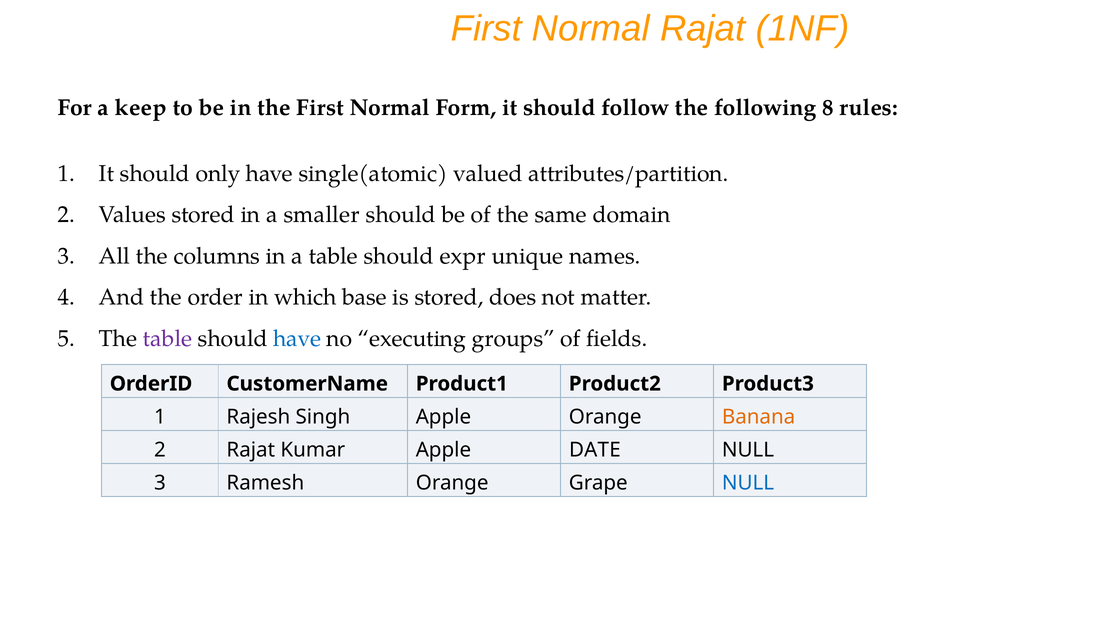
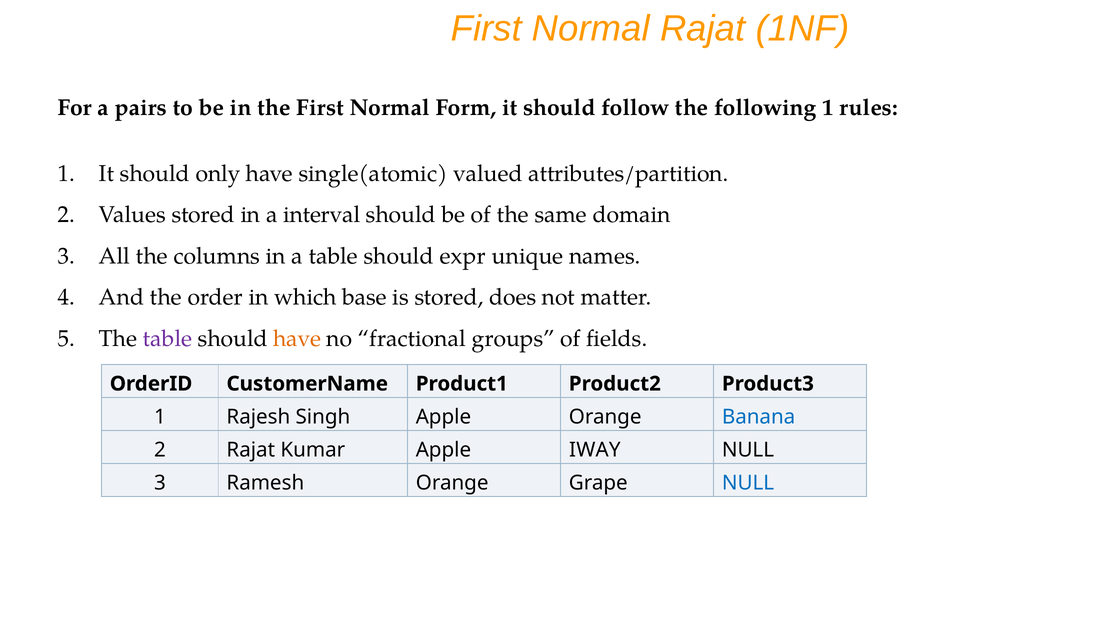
keep: keep -> pairs
following 8: 8 -> 1
smaller: smaller -> interval
have at (297, 338) colour: blue -> orange
executing: executing -> fractional
Banana colour: orange -> blue
DATE: DATE -> IWAY
